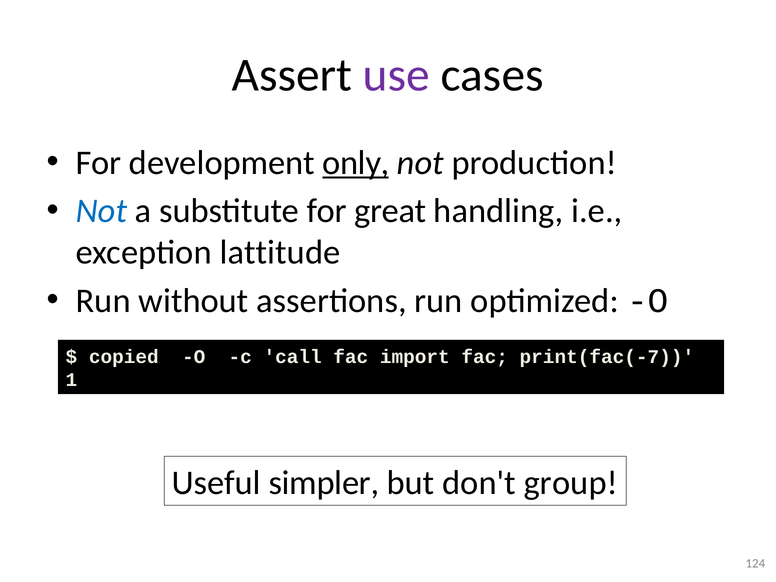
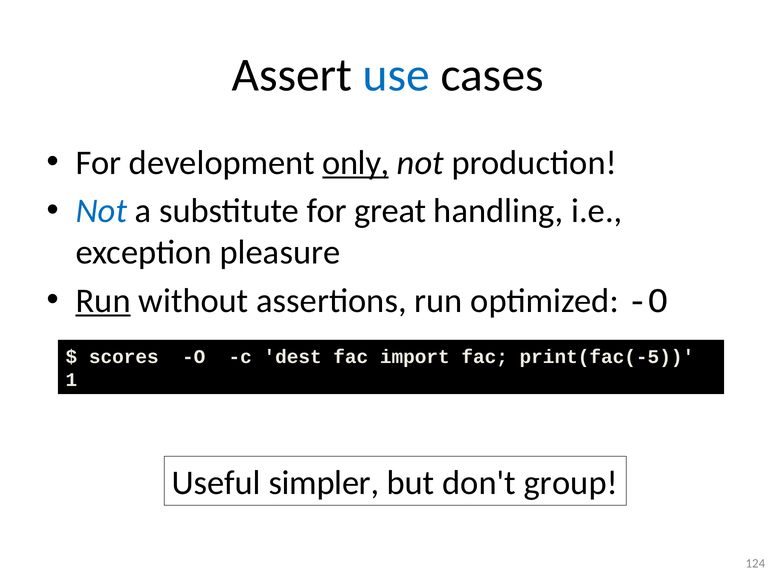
use colour: purple -> blue
lattitude: lattitude -> pleasure
Run at (103, 301) underline: none -> present
copied: copied -> scores
call: call -> dest
print(fac(-7: print(fac(-7 -> print(fac(-5
